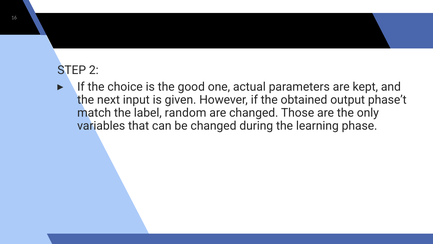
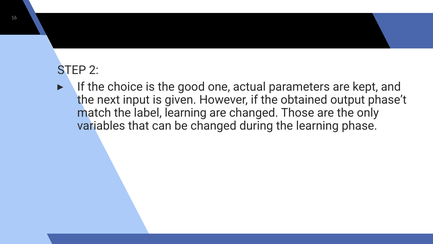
label random: random -> learning
